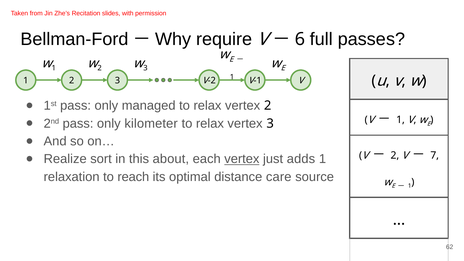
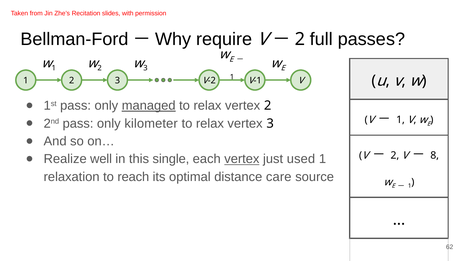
6 at (300, 39): 6 -> 2
managed underline: none -> present
sort: sort -> well
about: about -> single
adds: adds -> used
7: 7 -> 8
